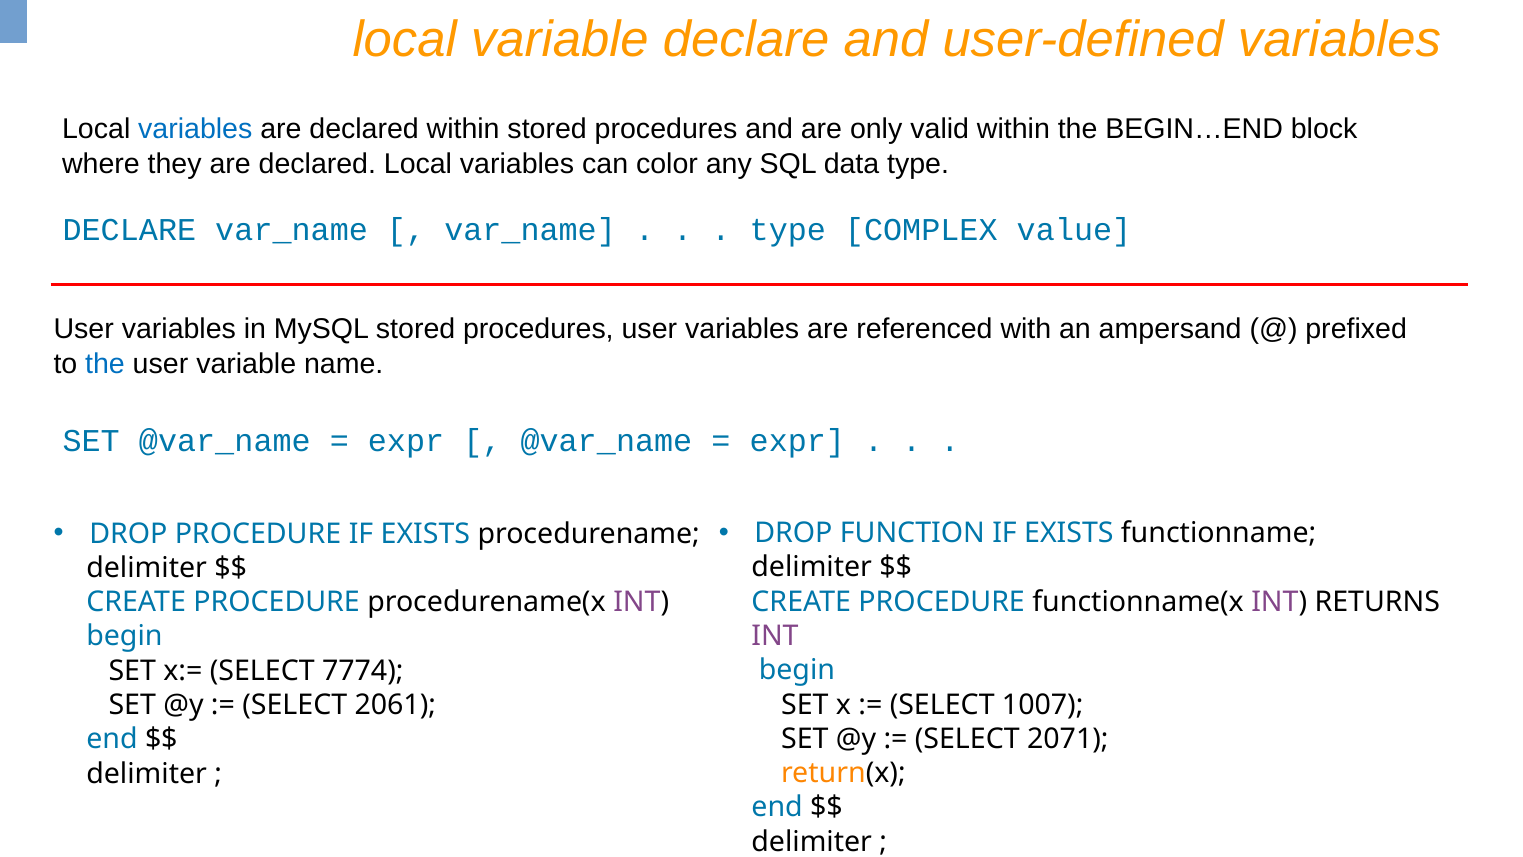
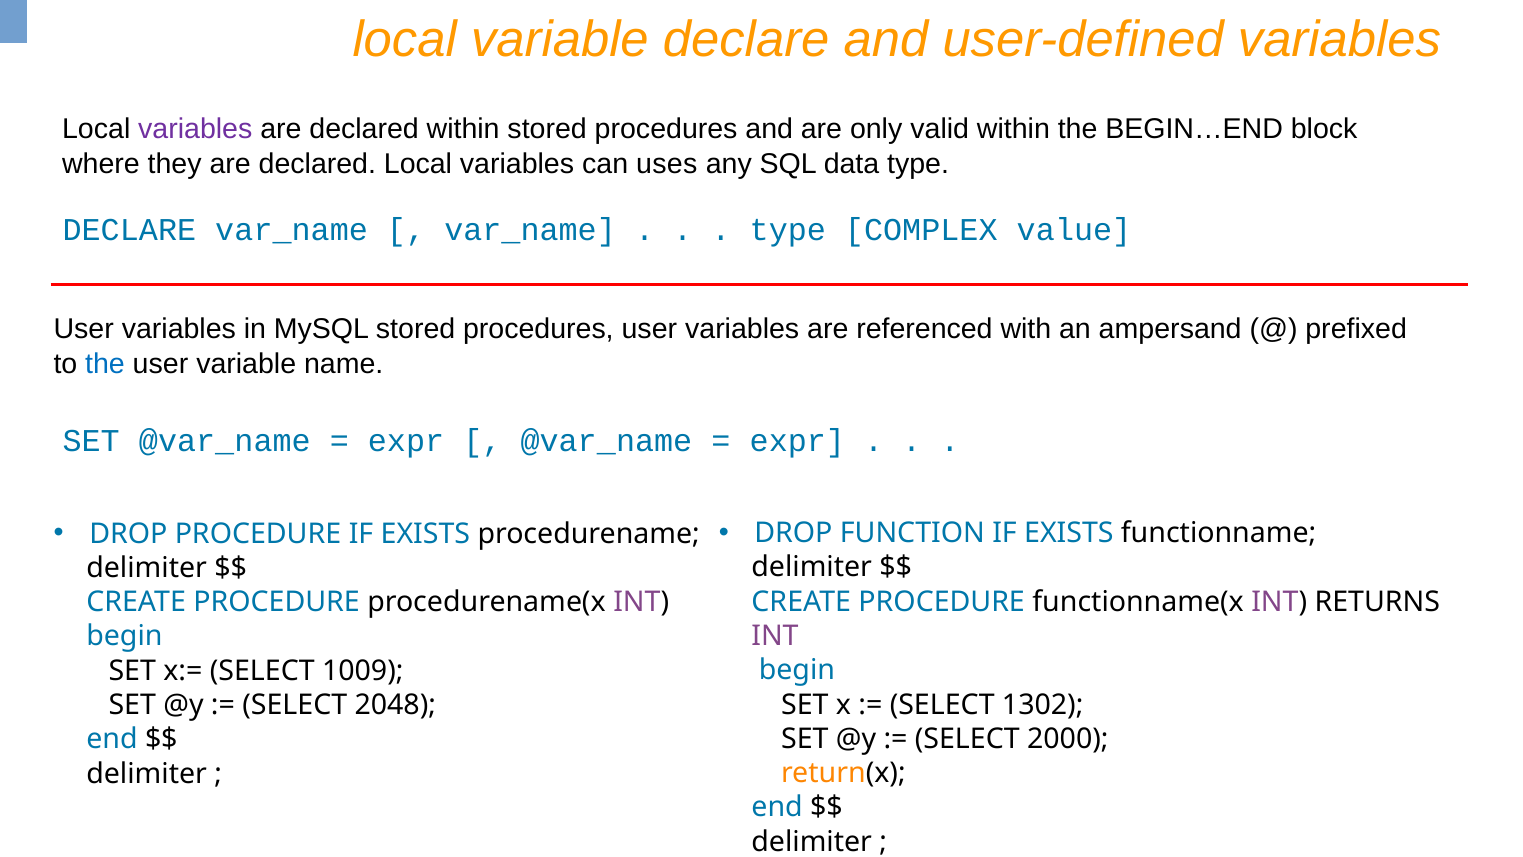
variables at (195, 129) colour: blue -> purple
color: color -> uses
7774: 7774 -> 1009
1007: 1007 -> 1302
2061: 2061 -> 2048
2071: 2071 -> 2000
